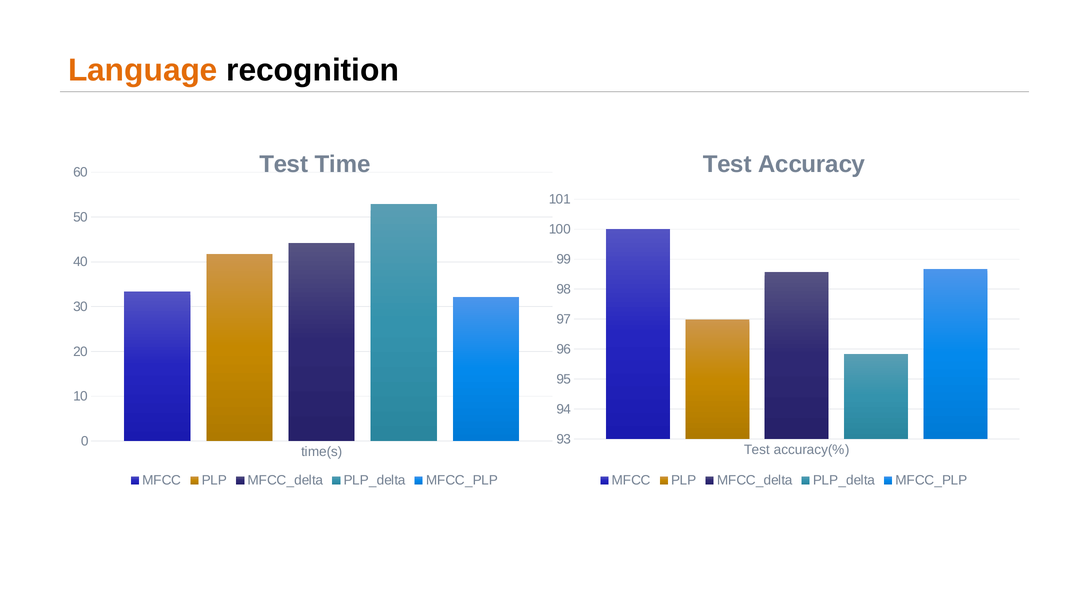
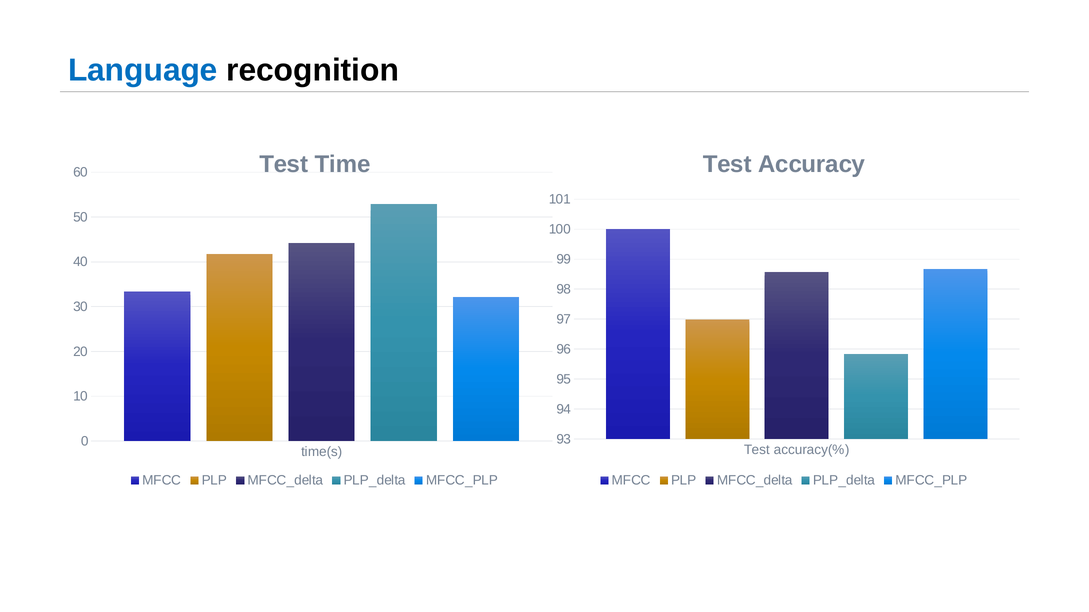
Language colour: orange -> blue
